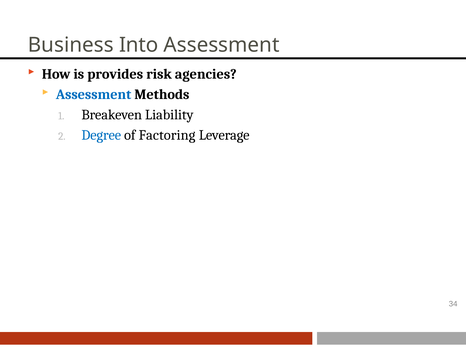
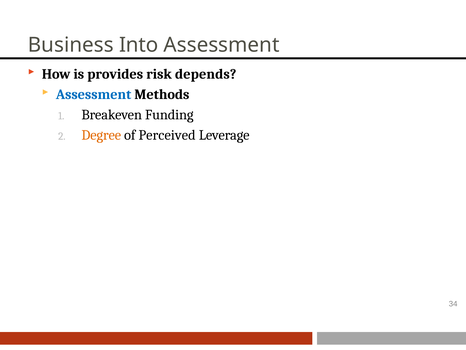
agencies: agencies -> depends
Liability: Liability -> Funding
Degree colour: blue -> orange
Factoring: Factoring -> Perceived
